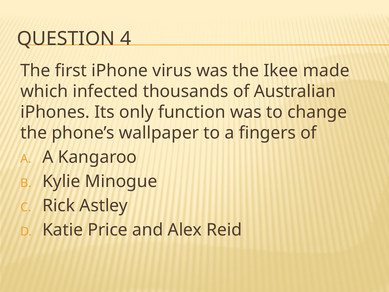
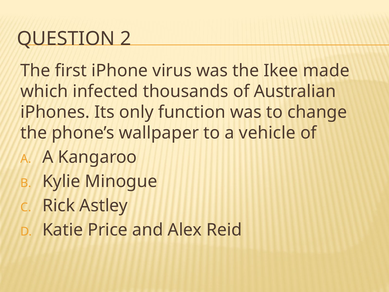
4: 4 -> 2
fingers: fingers -> vehicle
